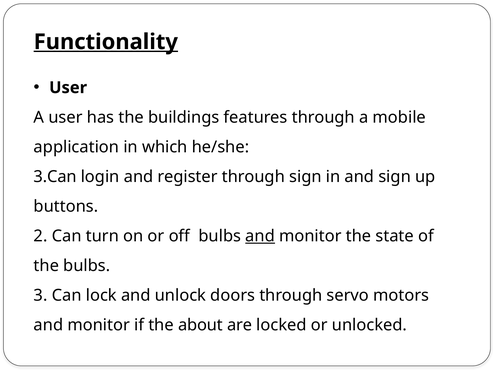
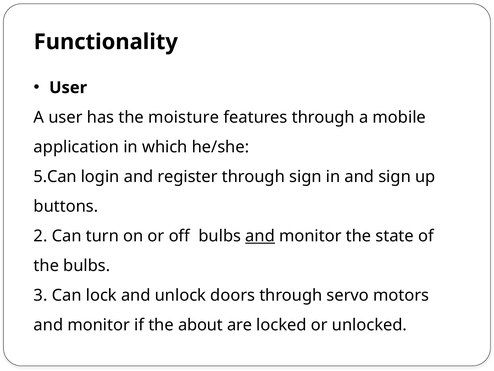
Functionality underline: present -> none
buildings: buildings -> moisture
3.Can: 3.Can -> 5.Can
